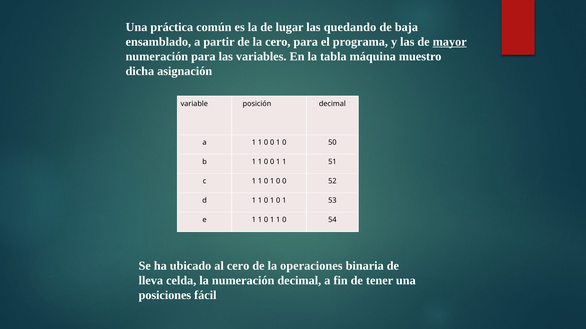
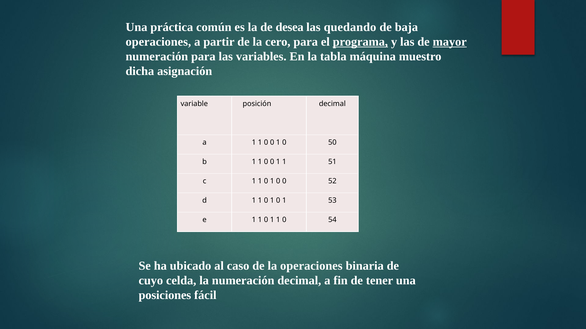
lugar: lugar -> desea
ensamblado at (158, 42): ensamblado -> operaciones
programa underline: none -> present
al cero: cero -> caso
lleva: lleva -> cuyo
